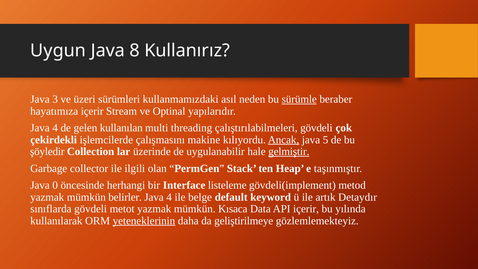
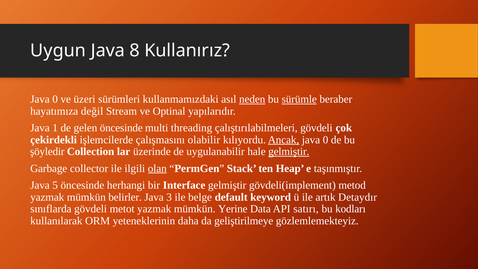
3 at (55, 99): 3 -> 0
neden underline: none -> present
hayatımıza içerir: içerir -> değil
4 at (55, 128): 4 -> 1
gelen kullanılan: kullanılan -> öncesinde
makine: makine -> olabilir
5 at (326, 140): 5 -> 0
olan underline: none -> present
0: 0 -> 5
Interface listeleme: listeleme -> gelmiştir
4 at (169, 197): 4 -> 3
Kısaca: Kısaca -> Yerine
API içerir: içerir -> satırı
yılında: yılında -> kodları
yeteneklerinin underline: present -> none
